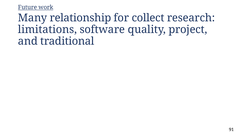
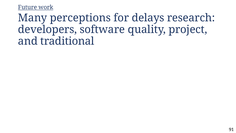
relationship: relationship -> perceptions
collect: collect -> delays
limitations: limitations -> developers
